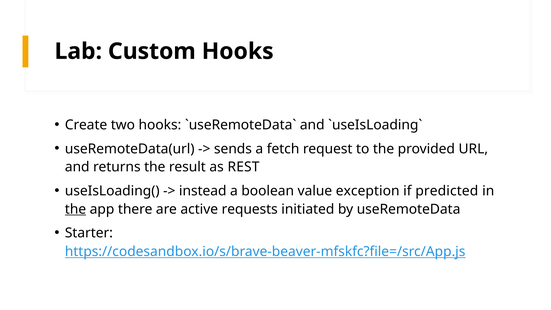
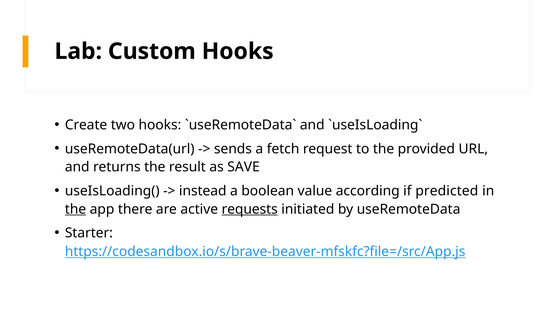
REST: REST -> SAVE
exception: exception -> according
requests underline: none -> present
